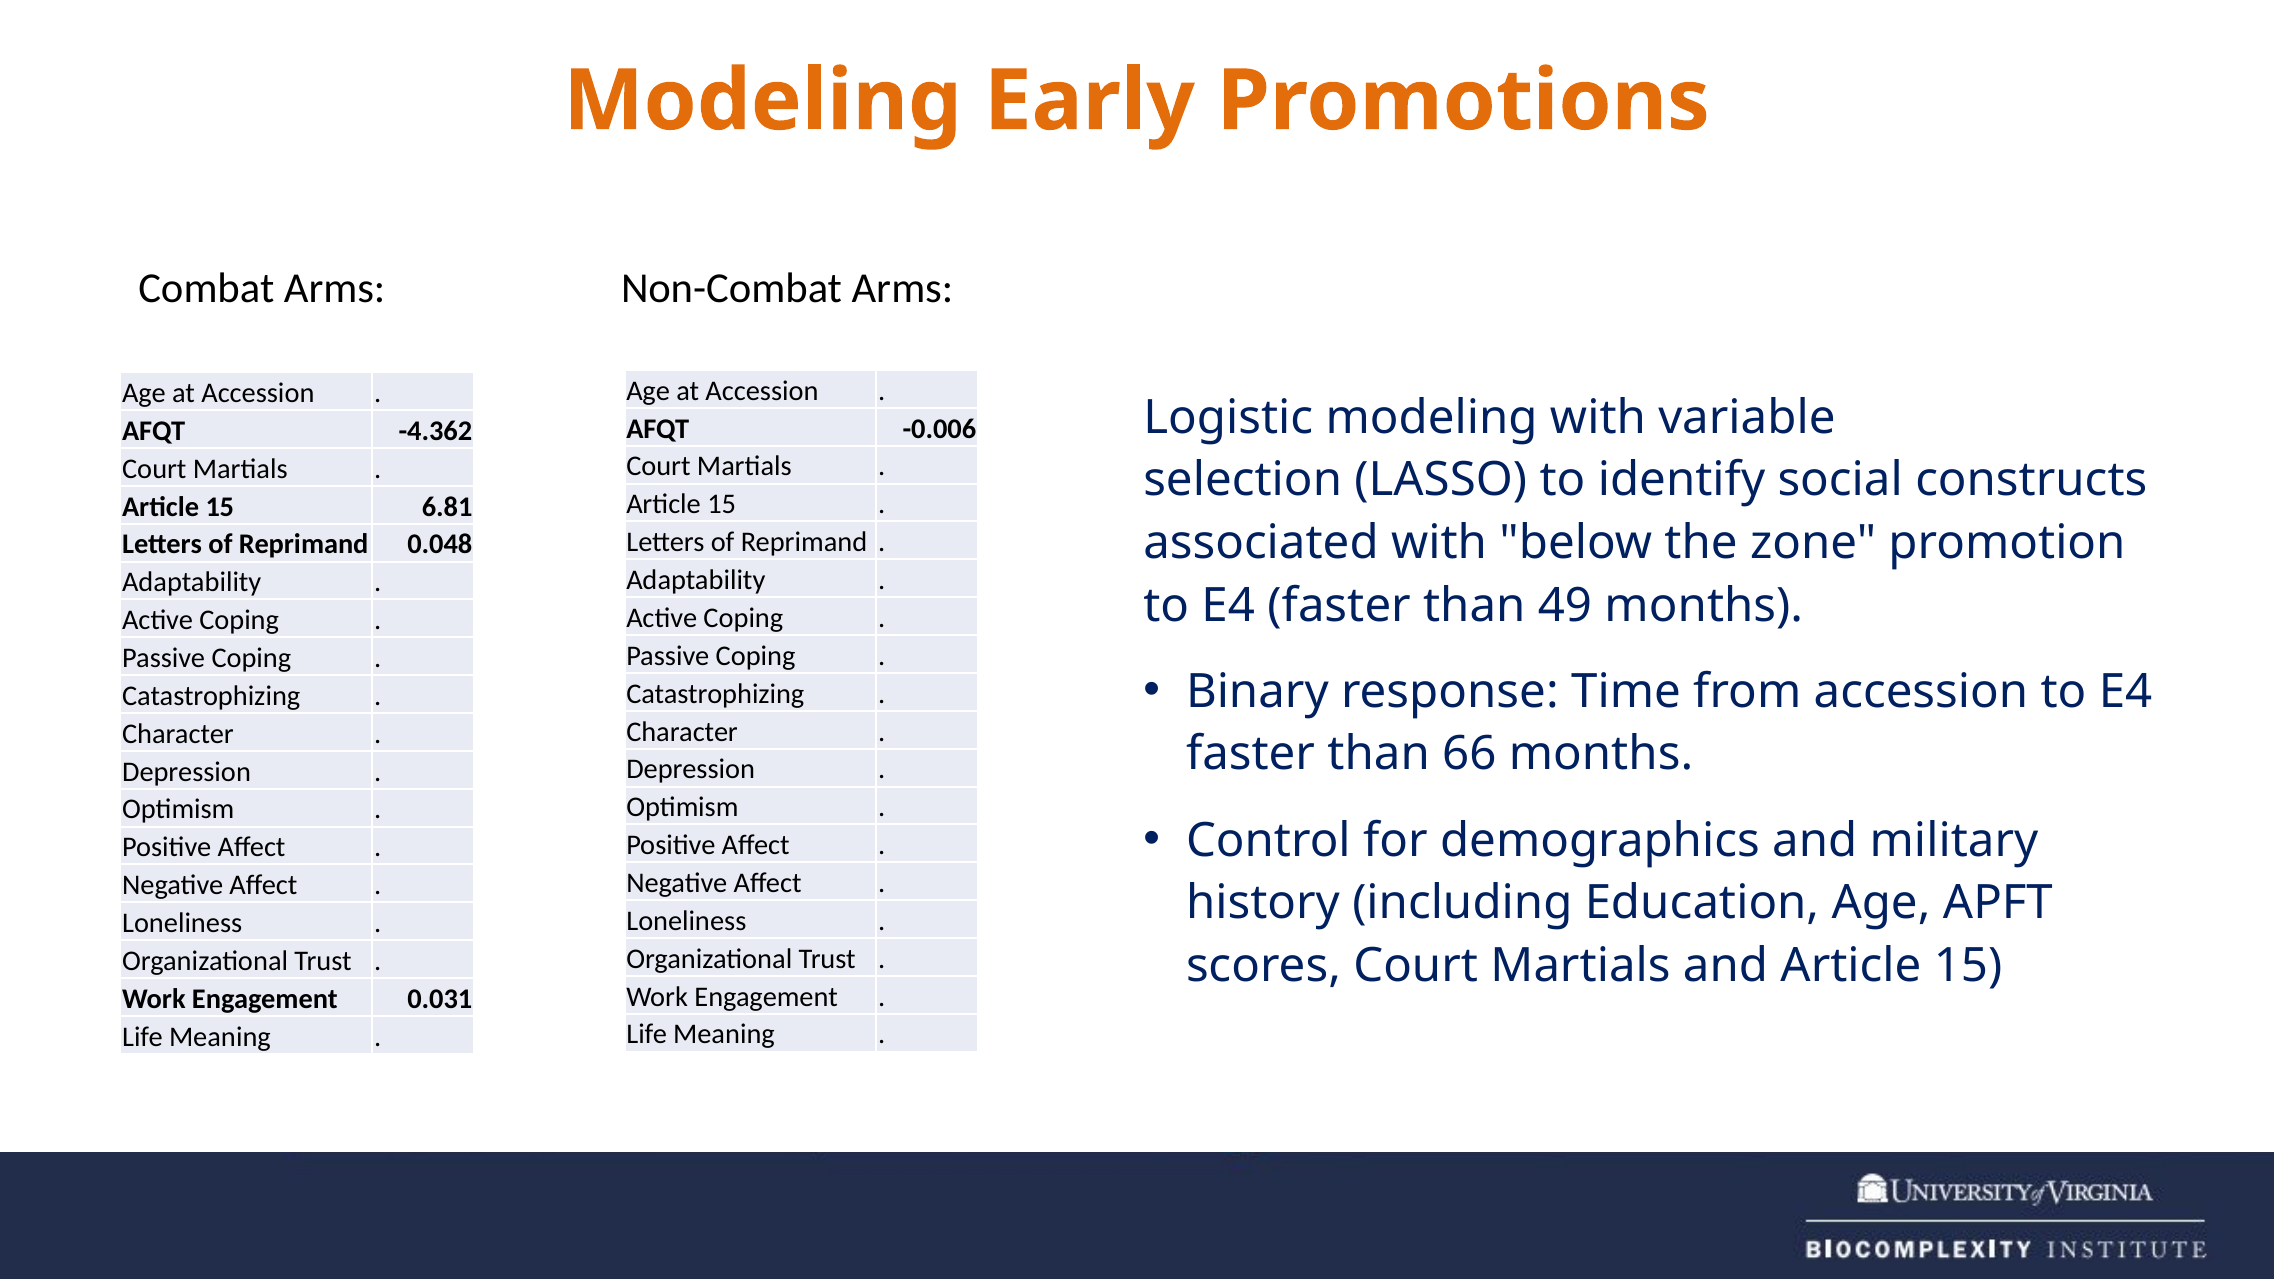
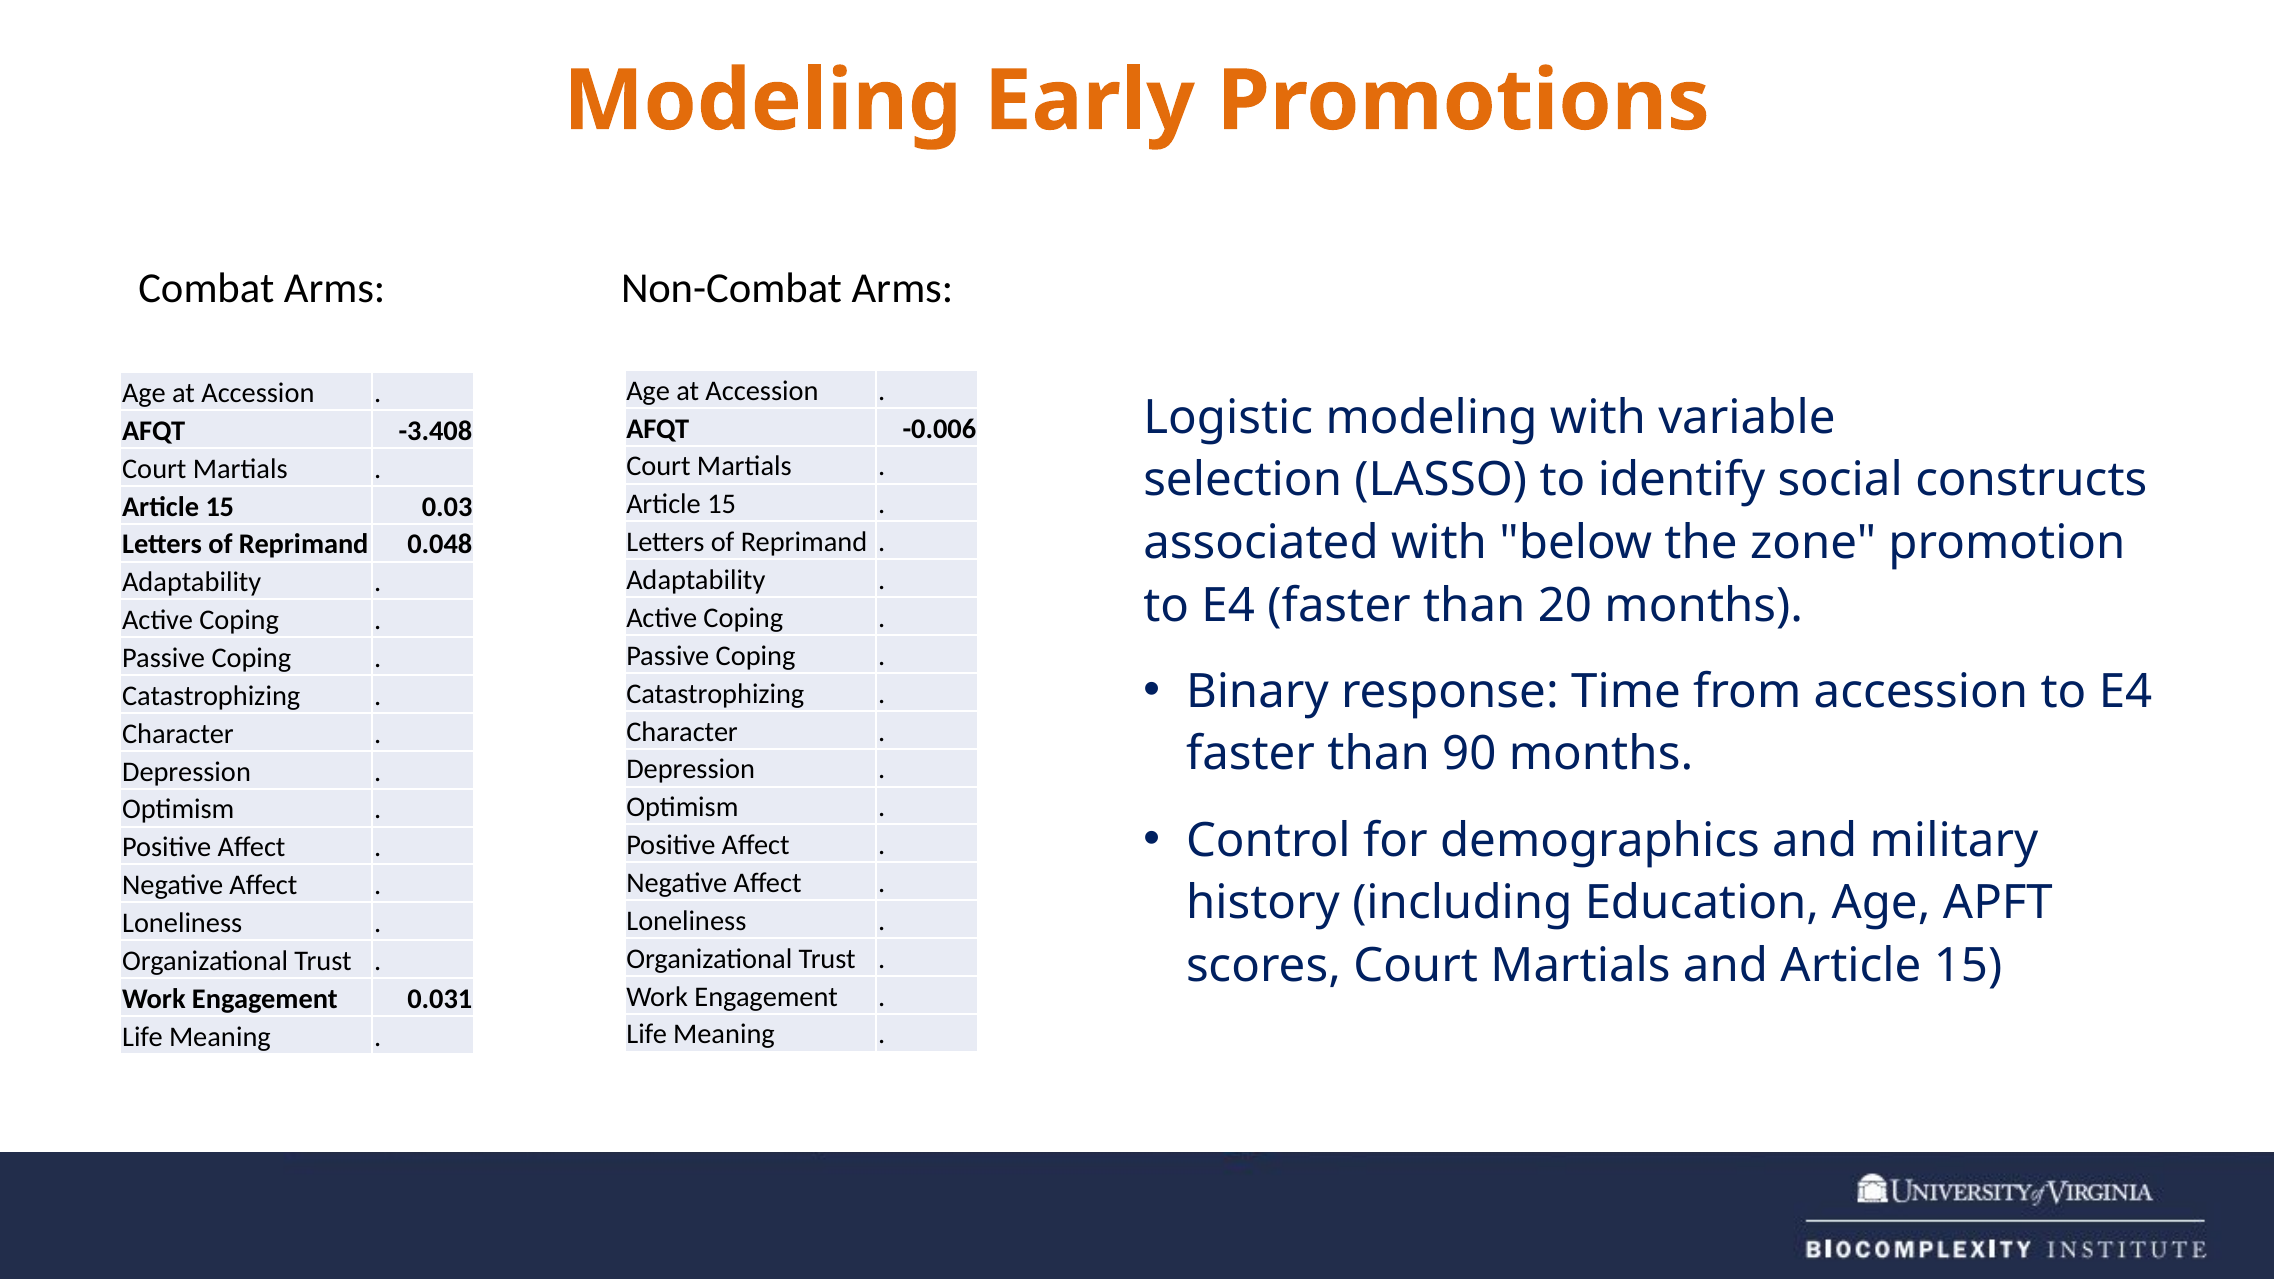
-4.362: -4.362 -> -3.408
6.81: 6.81 -> 0.03
49: 49 -> 20
66: 66 -> 90
